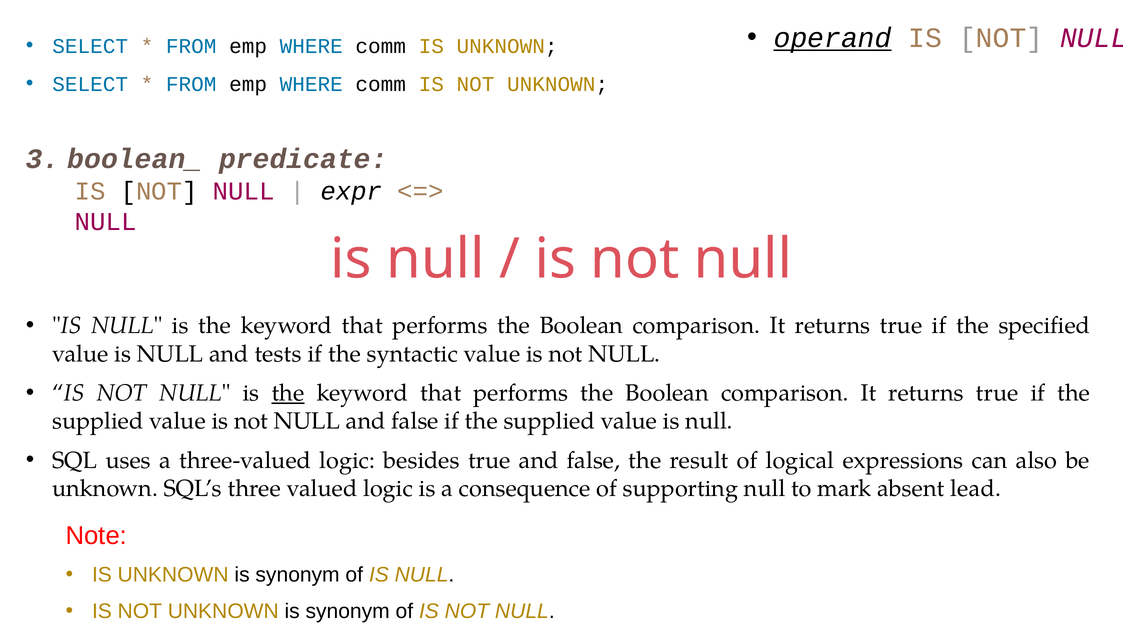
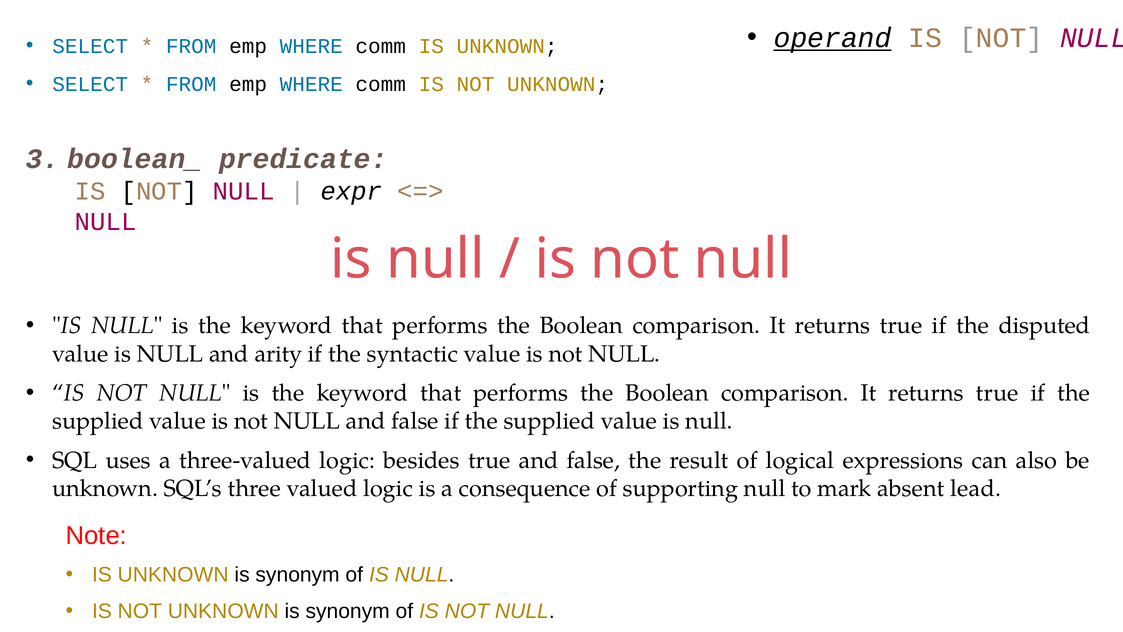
specified: specified -> disputed
tests: tests -> arity
the at (288, 393) underline: present -> none
